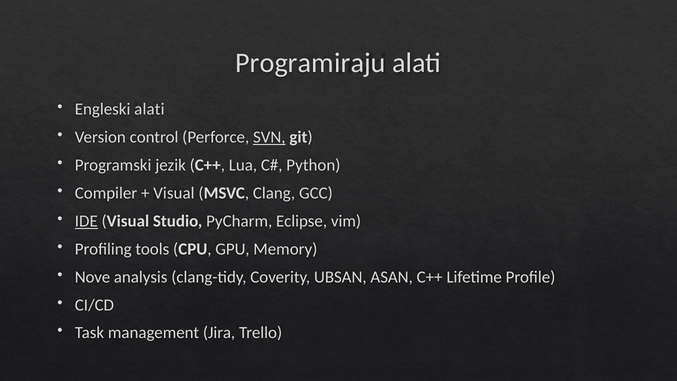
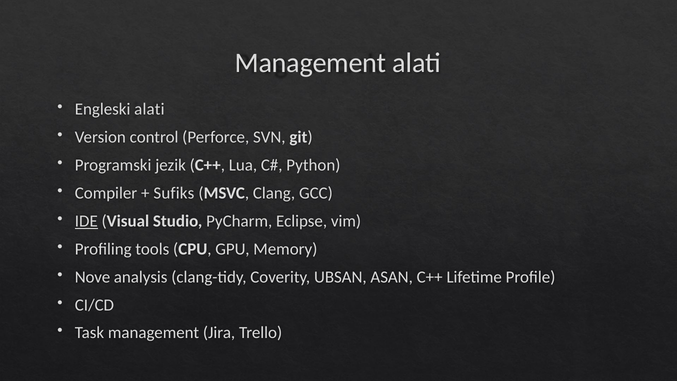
Programiraju at (310, 63): Programiraju -> Management
SVN underline: present -> none
Visual at (174, 193): Visual -> Sufiks
